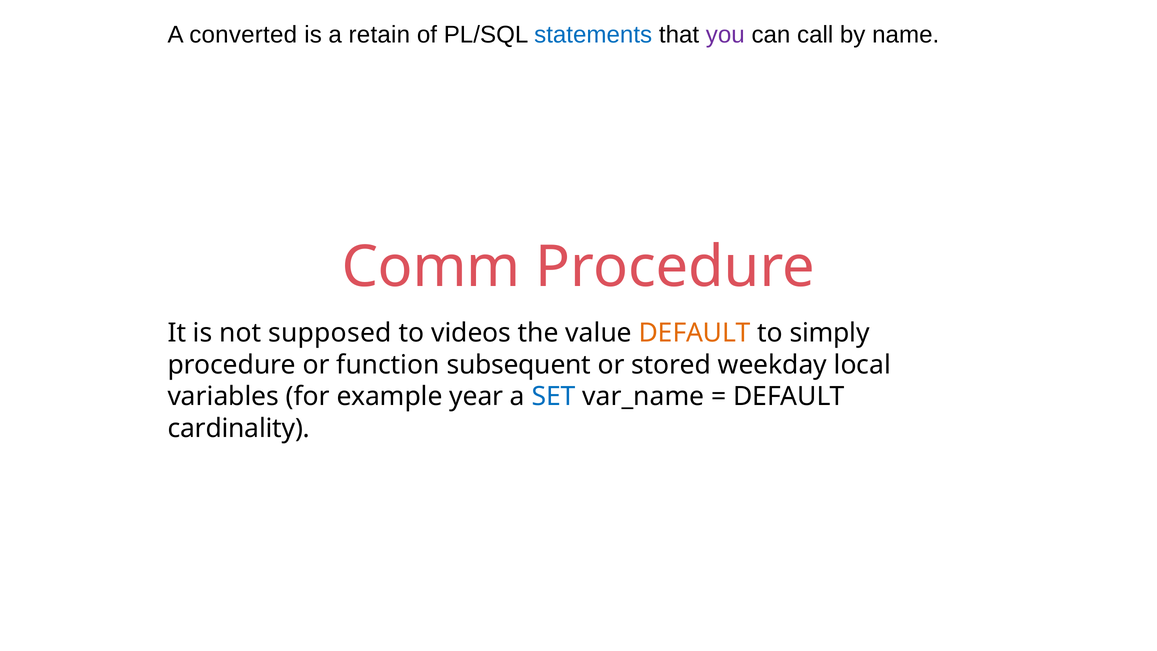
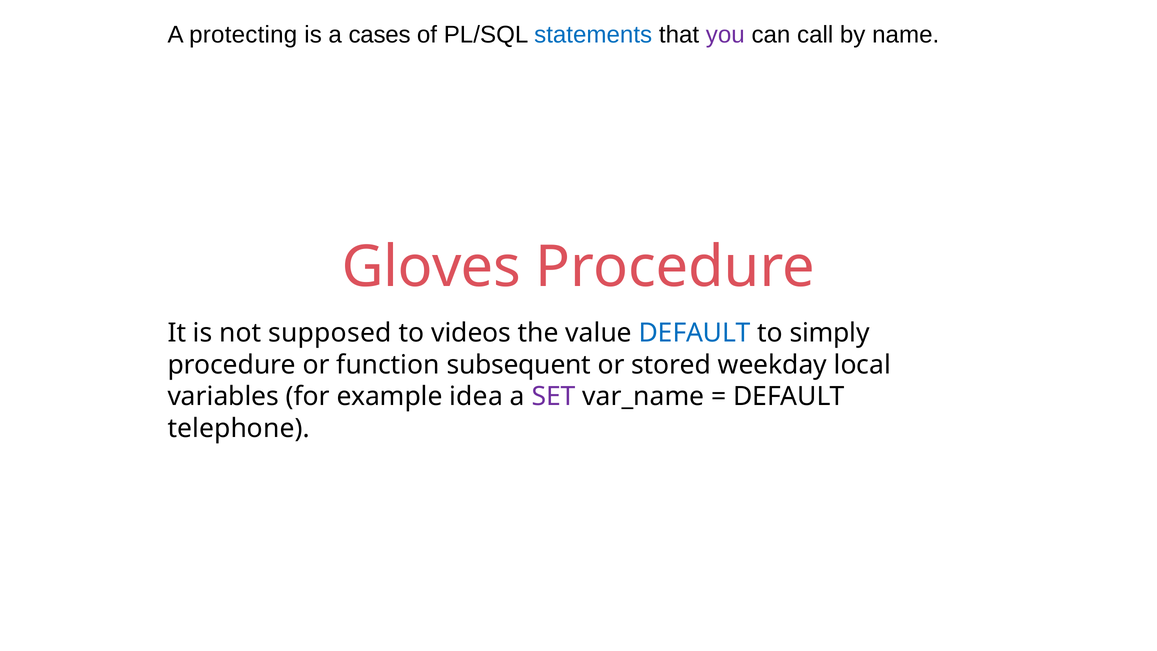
converted: converted -> protecting
retain: retain -> cases
Comm: Comm -> Gloves
DEFAULT at (695, 333) colour: orange -> blue
year: year -> idea
SET colour: blue -> purple
cardinality: cardinality -> telephone
